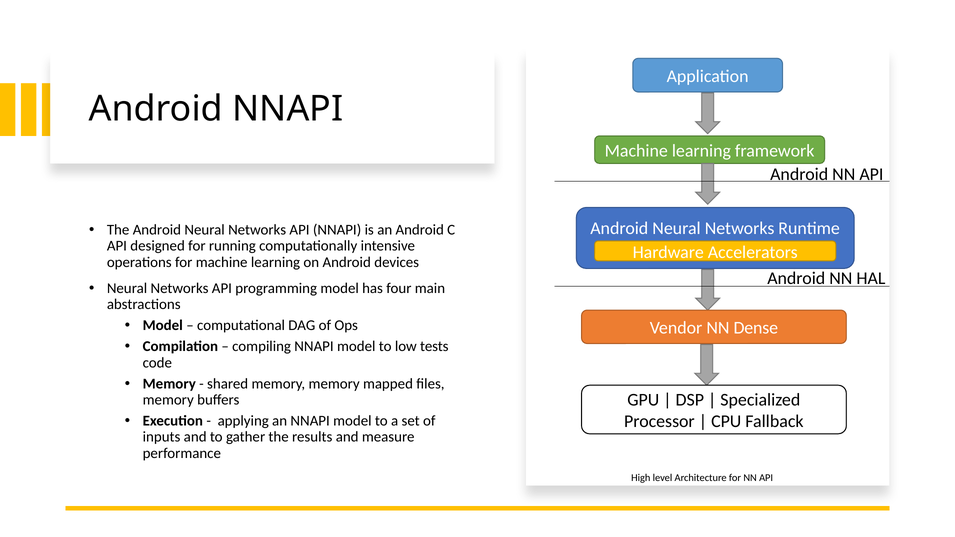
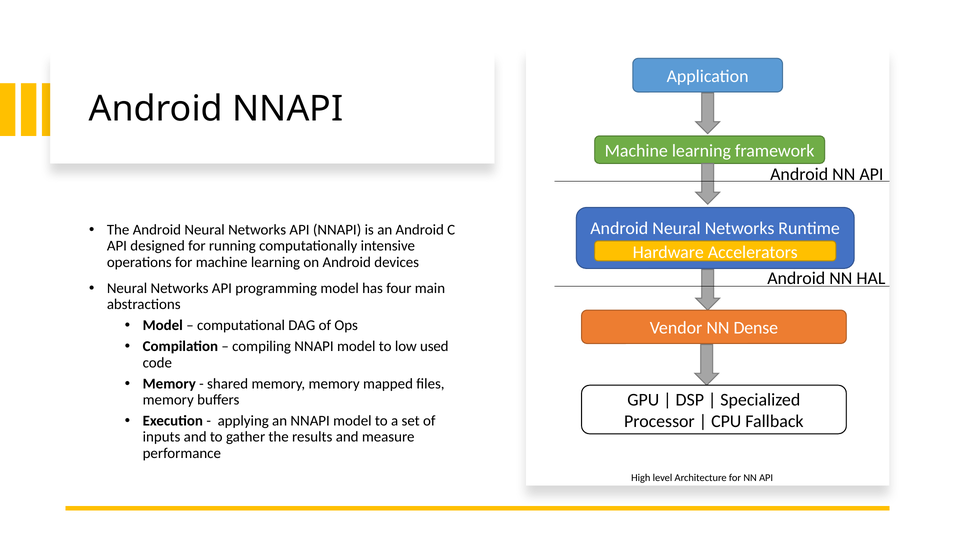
tests: tests -> used
